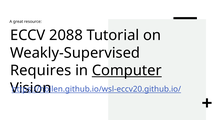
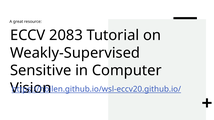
2088: 2088 -> 2083
Requires: Requires -> Sensitive
Computer underline: present -> none
